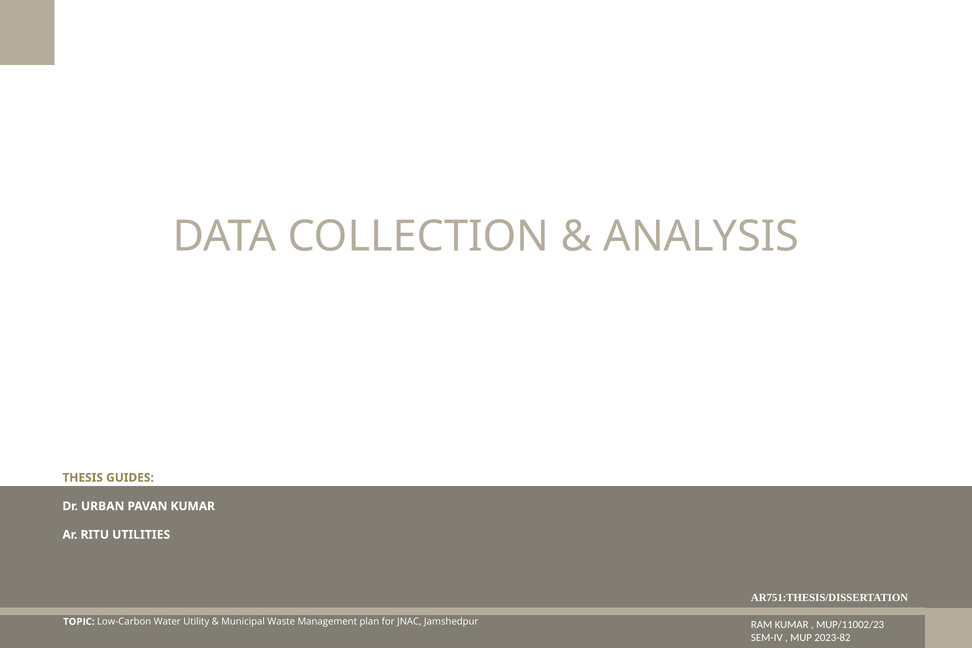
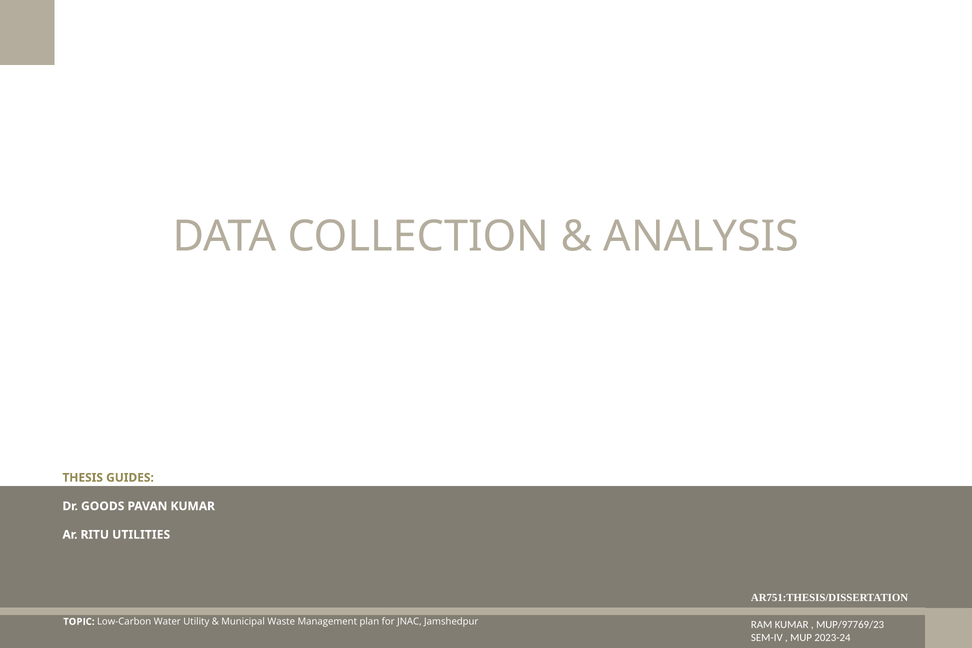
URBAN: URBAN -> GOODS
MUP/11002/23: MUP/11002/23 -> MUP/97769/23
2023-82: 2023-82 -> 2023-24
